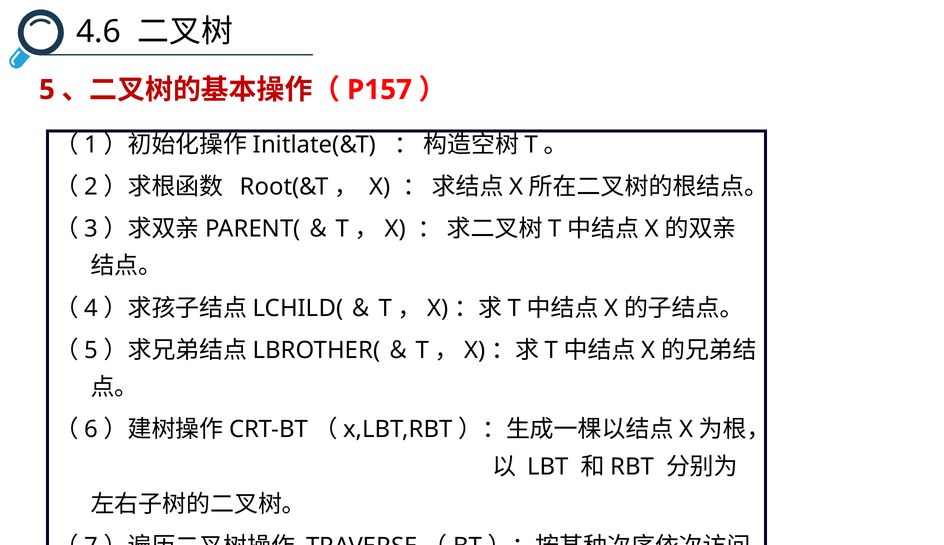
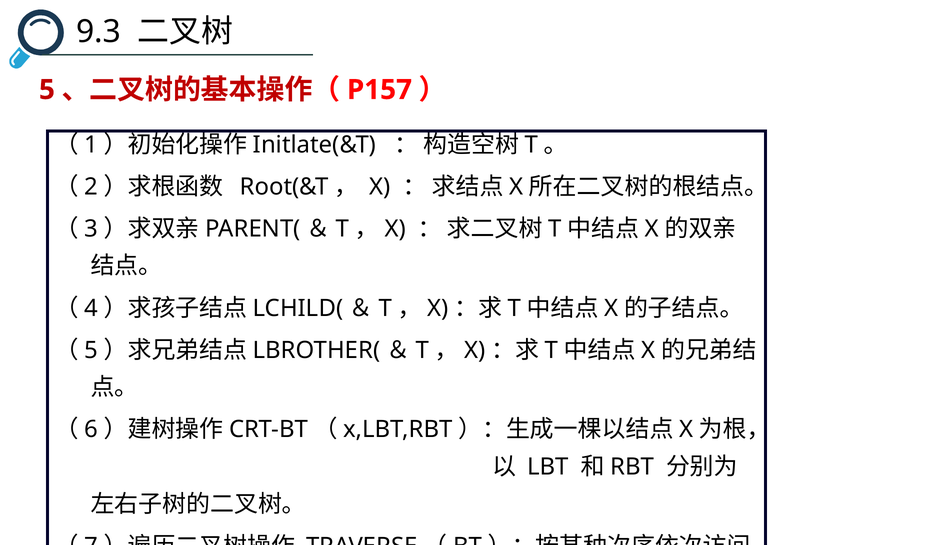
4.6: 4.6 -> 9.3
